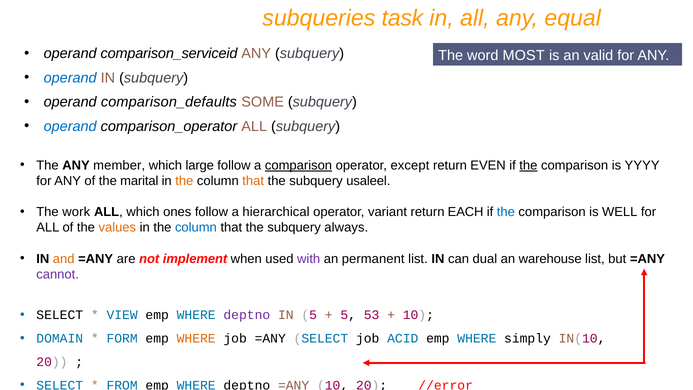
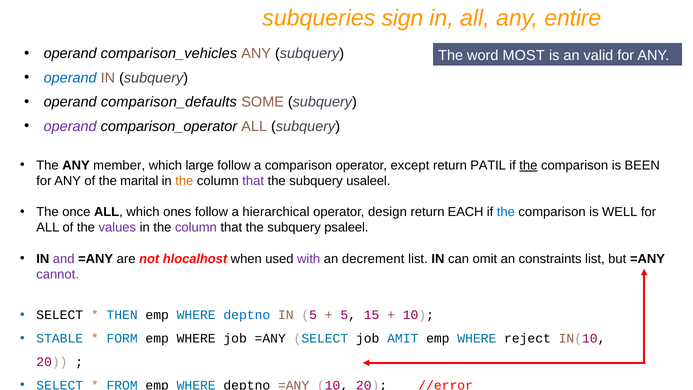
task: task -> sign
equal: equal -> entire
comparison_serviceid: comparison_serviceid -> comparison_vehicles
operand at (70, 126) colour: blue -> purple
comparison at (299, 165) underline: present -> none
EVEN: EVEN -> PATIL
YYYY: YYYY -> BEEN
that at (253, 181) colour: orange -> purple
work: work -> once
variant: variant -> design
values colour: orange -> purple
column at (196, 228) colour: blue -> purple
always: always -> psaleel
and colour: orange -> purple
implement: implement -> hlocalhost
permanent: permanent -> decrement
dual: dual -> omit
warehouse: warehouse -> constraints
VIEW: VIEW -> THEN
deptno at (247, 315) colour: purple -> blue
53: 53 -> 15
DOMAIN: DOMAIN -> STABLE
WHERE at (196, 338) colour: orange -> black
ACID: ACID -> AMIT
simply: simply -> reject
